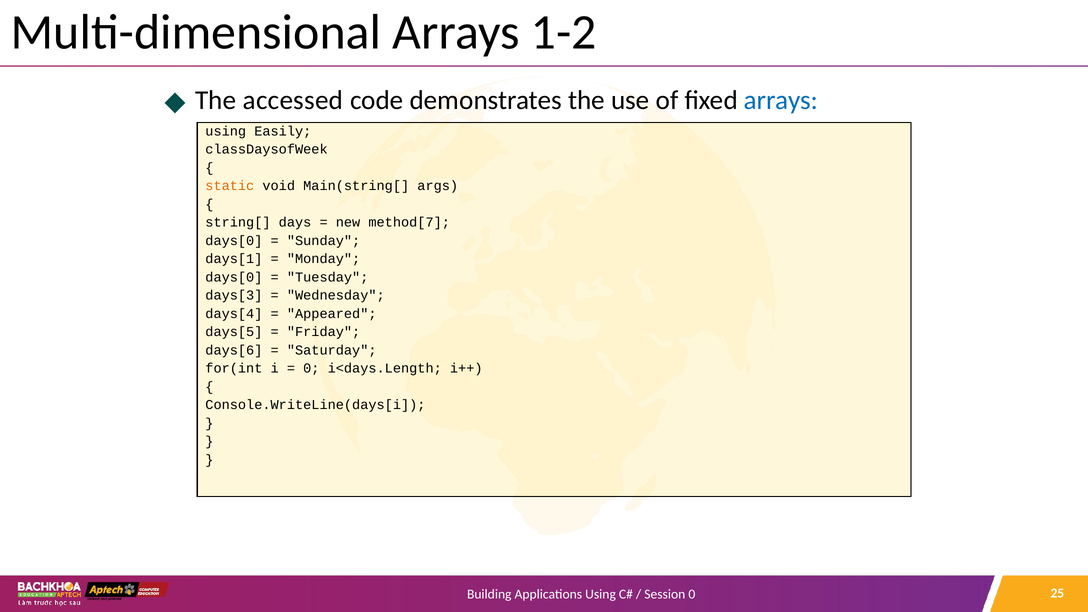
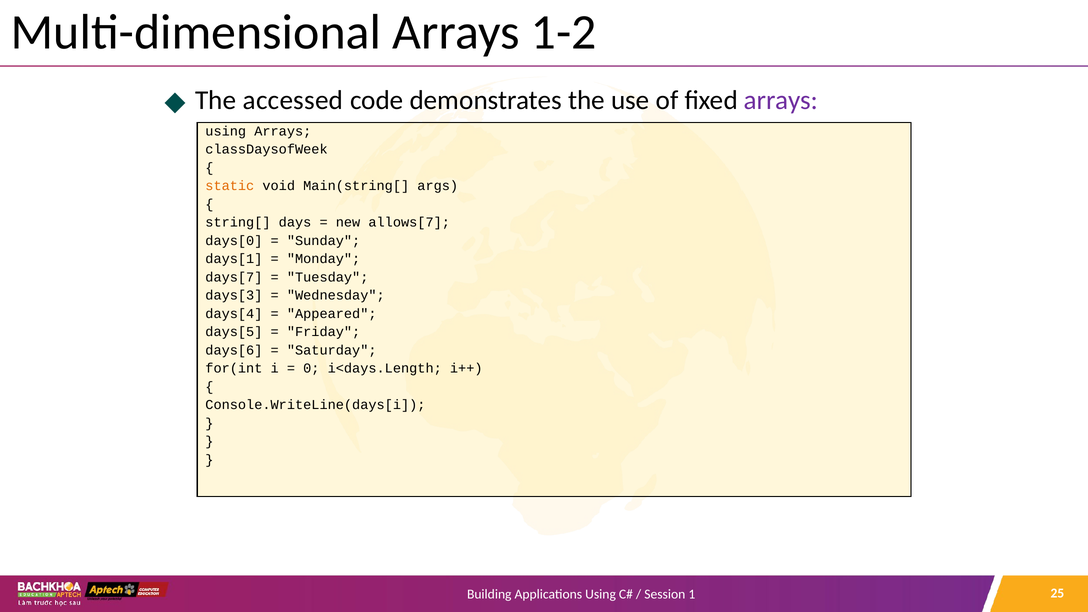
arrays at (781, 100) colour: blue -> purple
using Easily: Easily -> Arrays
method[7: method[7 -> allows[7
days[0 at (234, 277): days[0 -> days[7
Session 0: 0 -> 1
